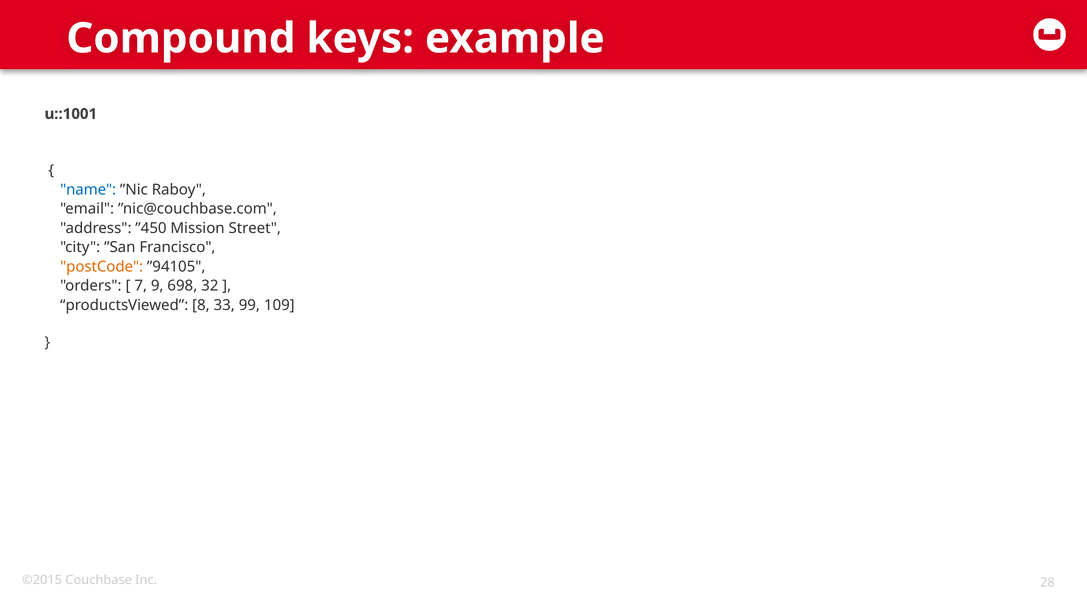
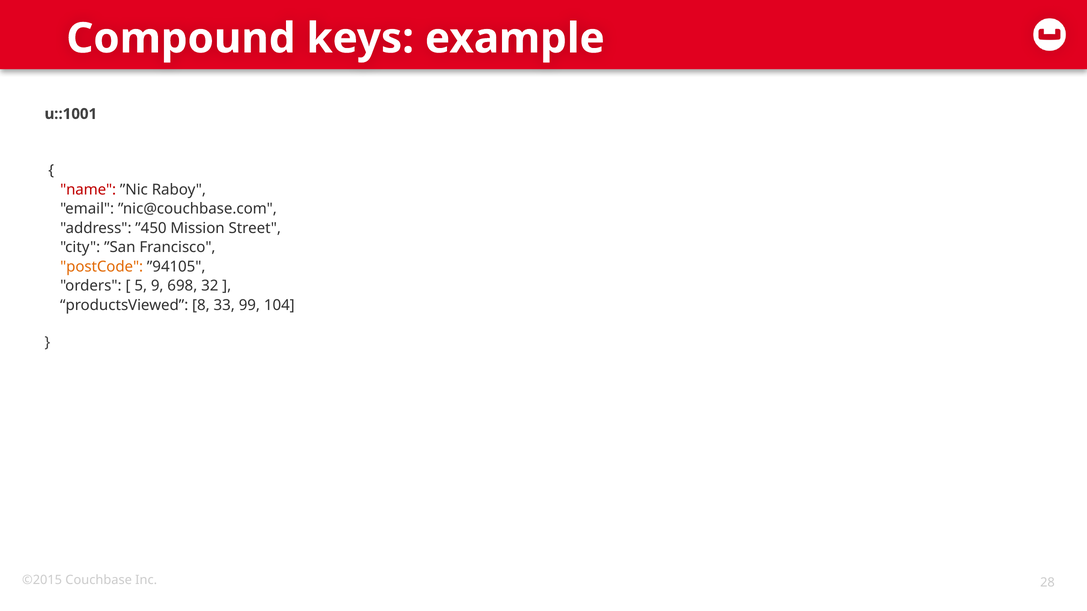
name colour: blue -> red
7: 7 -> 5
109: 109 -> 104
